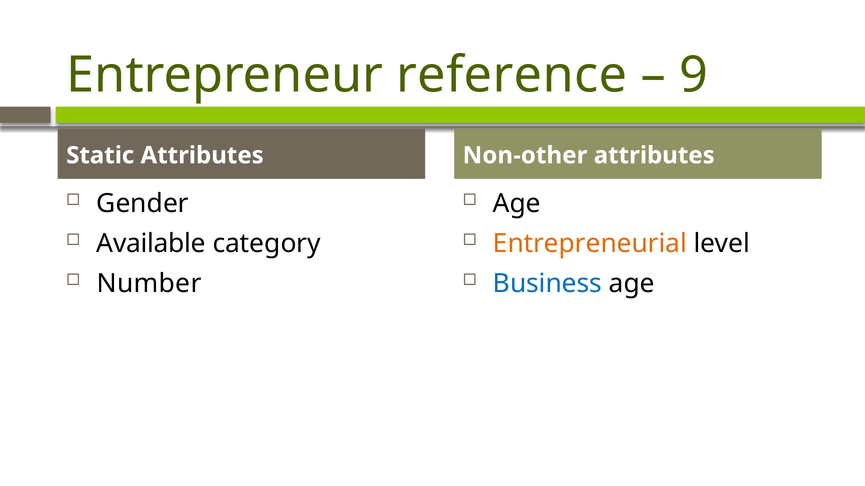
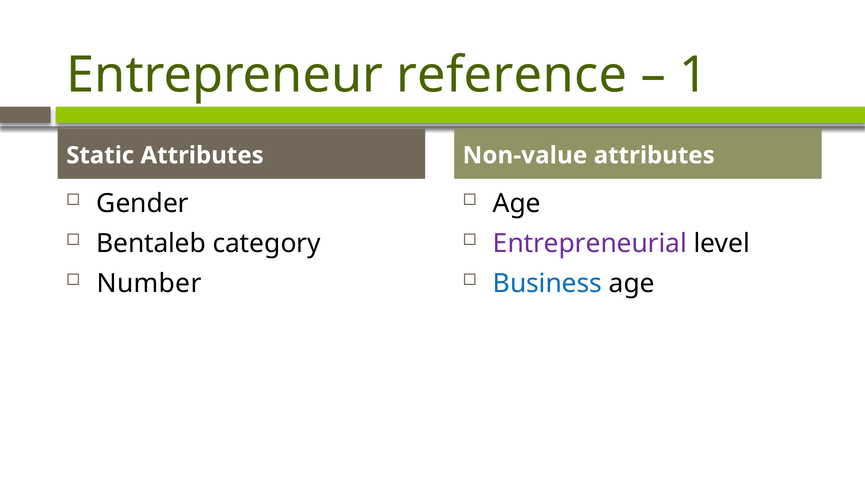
9: 9 -> 1
Non-other: Non-other -> Non-value
Available: Available -> Bentaleb
Entrepreneurial colour: orange -> purple
